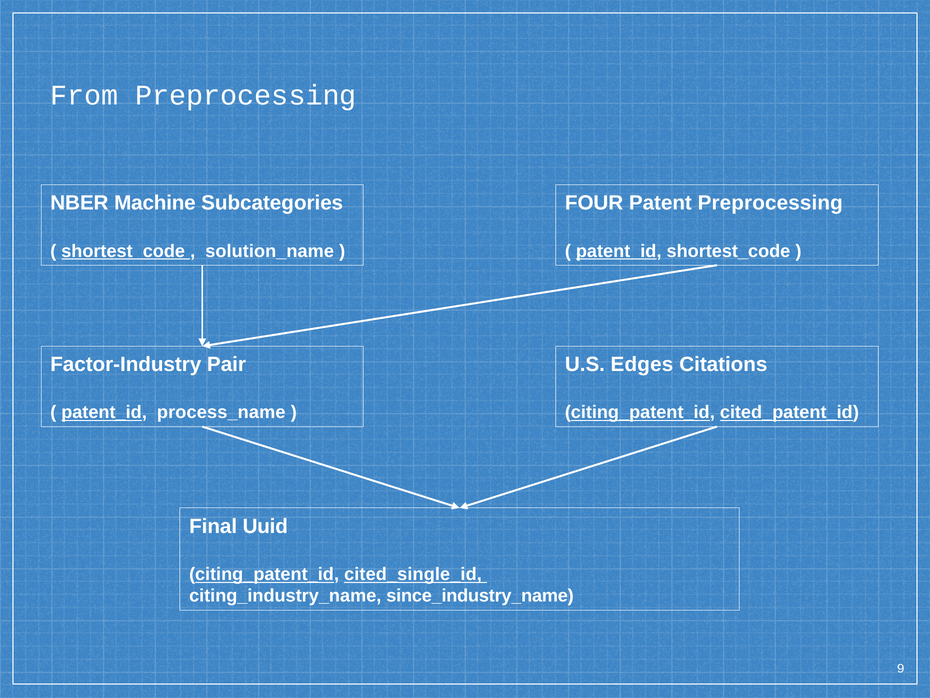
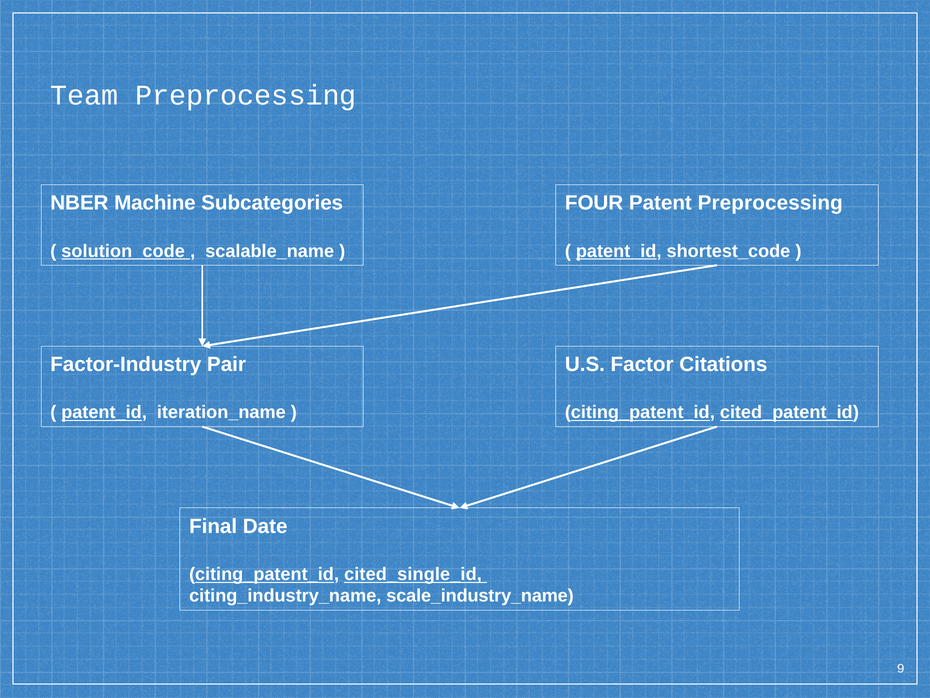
From: From -> Team
shortest_code at (123, 251): shortest_code -> solution_code
solution_name: solution_name -> scalable_name
Edges: Edges -> Factor
process_name: process_name -> iteration_name
Uuid: Uuid -> Date
since_industry_name: since_industry_name -> scale_industry_name
